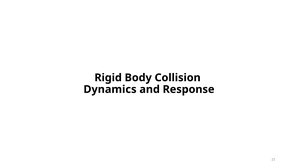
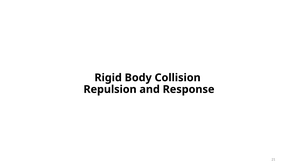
Dynamics: Dynamics -> Repulsion
